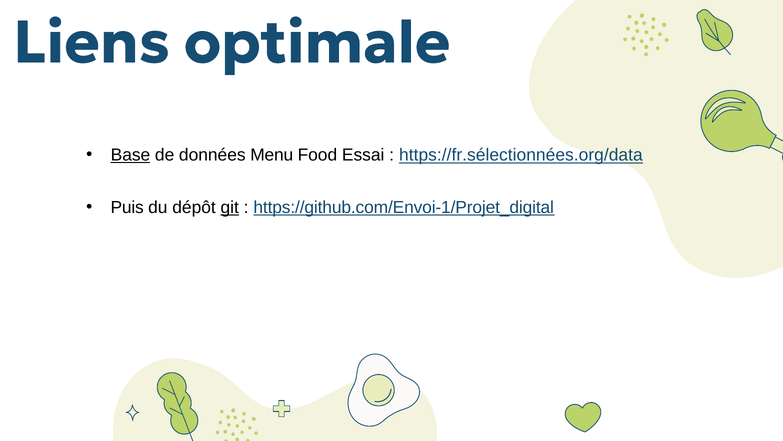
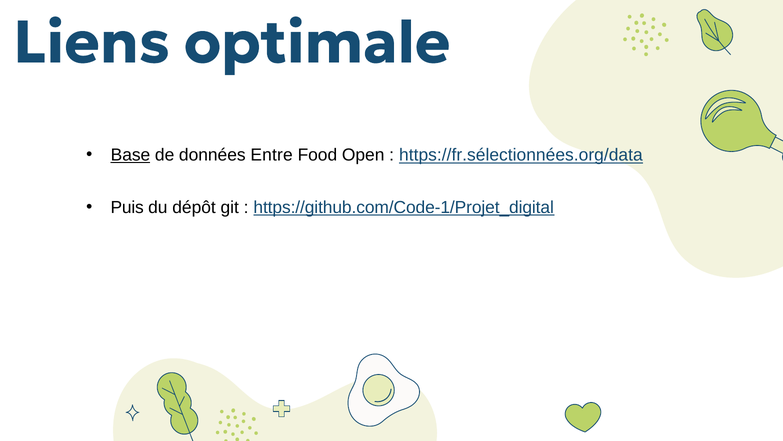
Menu: Menu -> Entre
Essai: Essai -> Open
git underline: present -> none
https://github.com/Envoi-1/Projet_digital: https://github.com/Envoi-1/Projet_digital -> https://github.com/Code-1/Projet_digital
